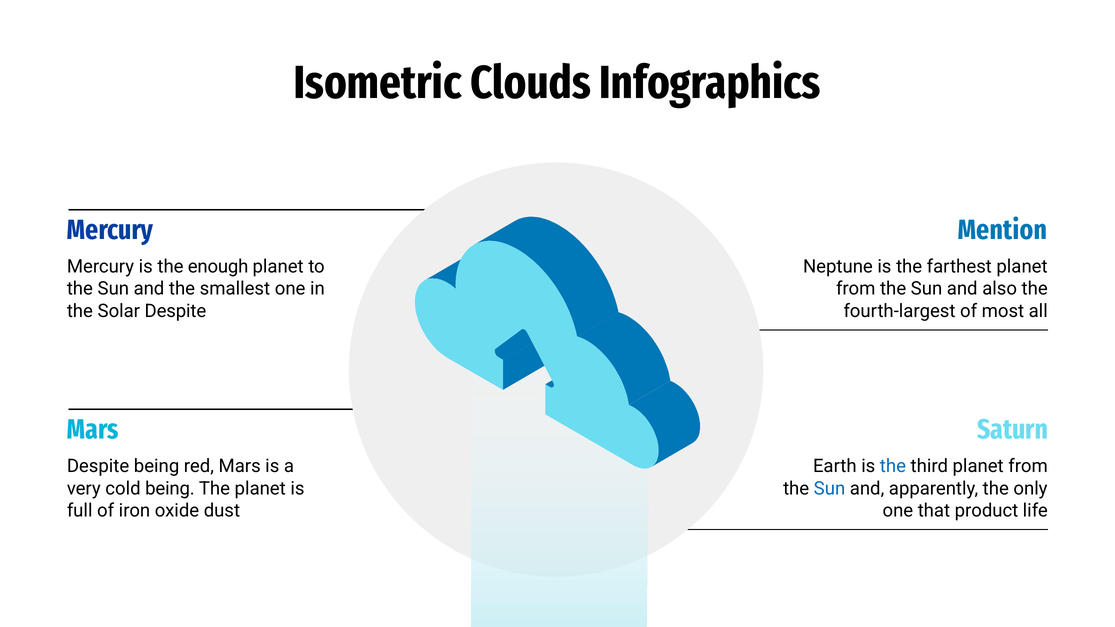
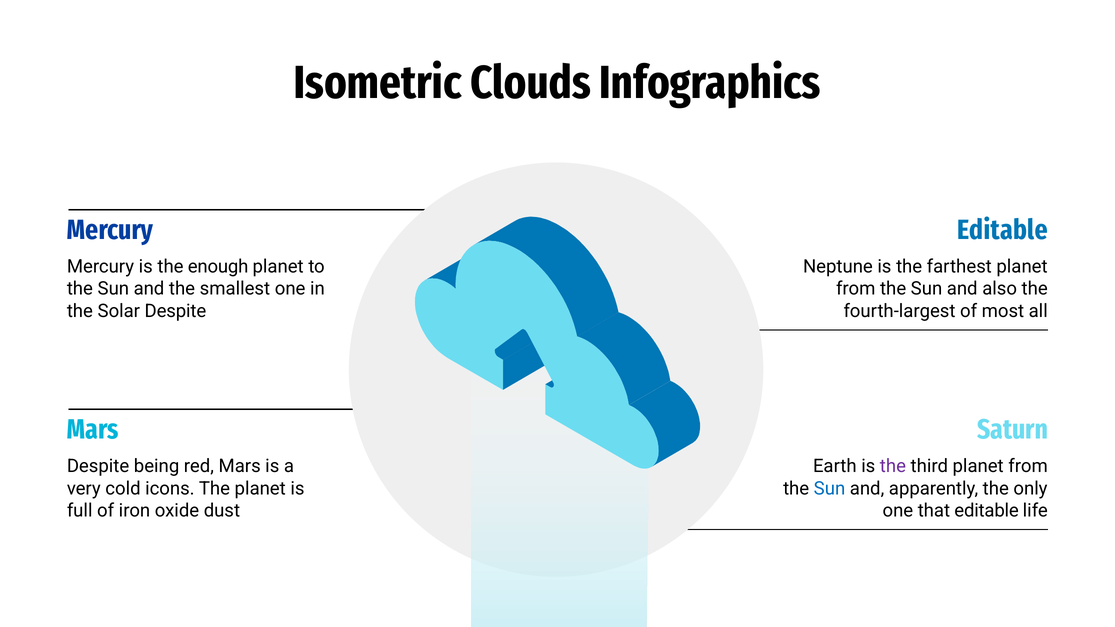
Mention at (1002, 230): Mention -> Editable
the at (893, 466) colour: blue -> purple
cold being: being -> icons
that product: product -> editable
